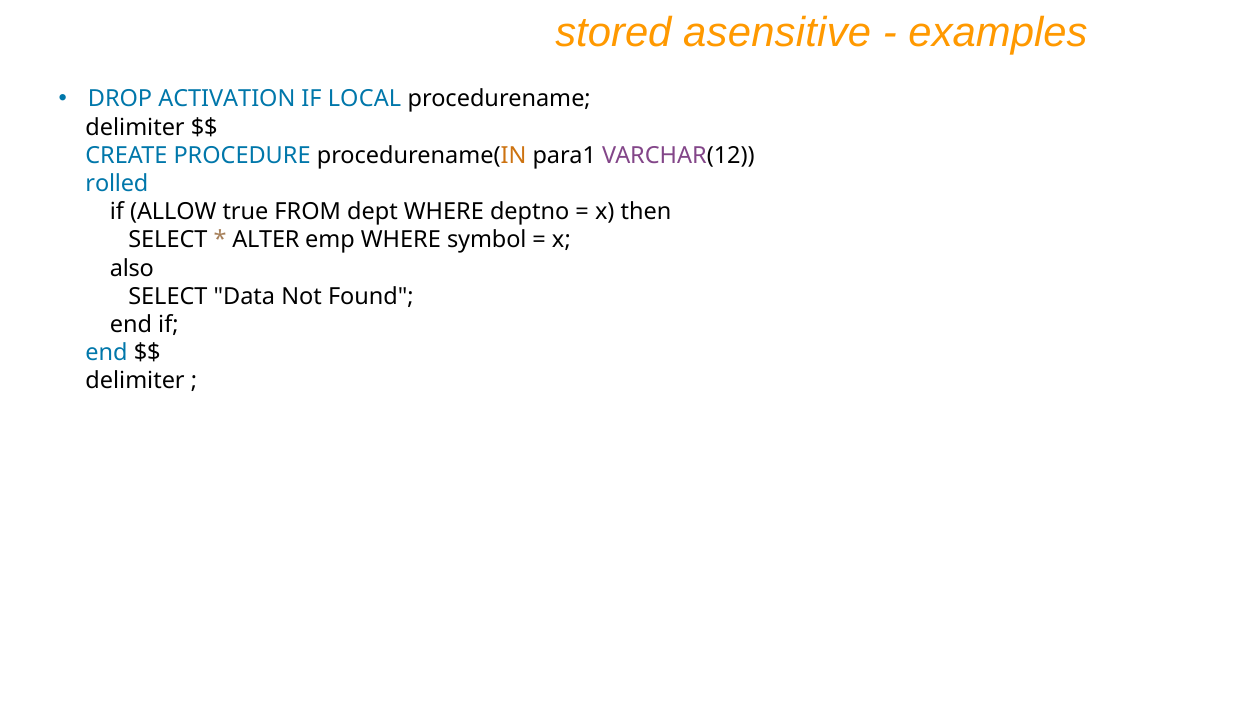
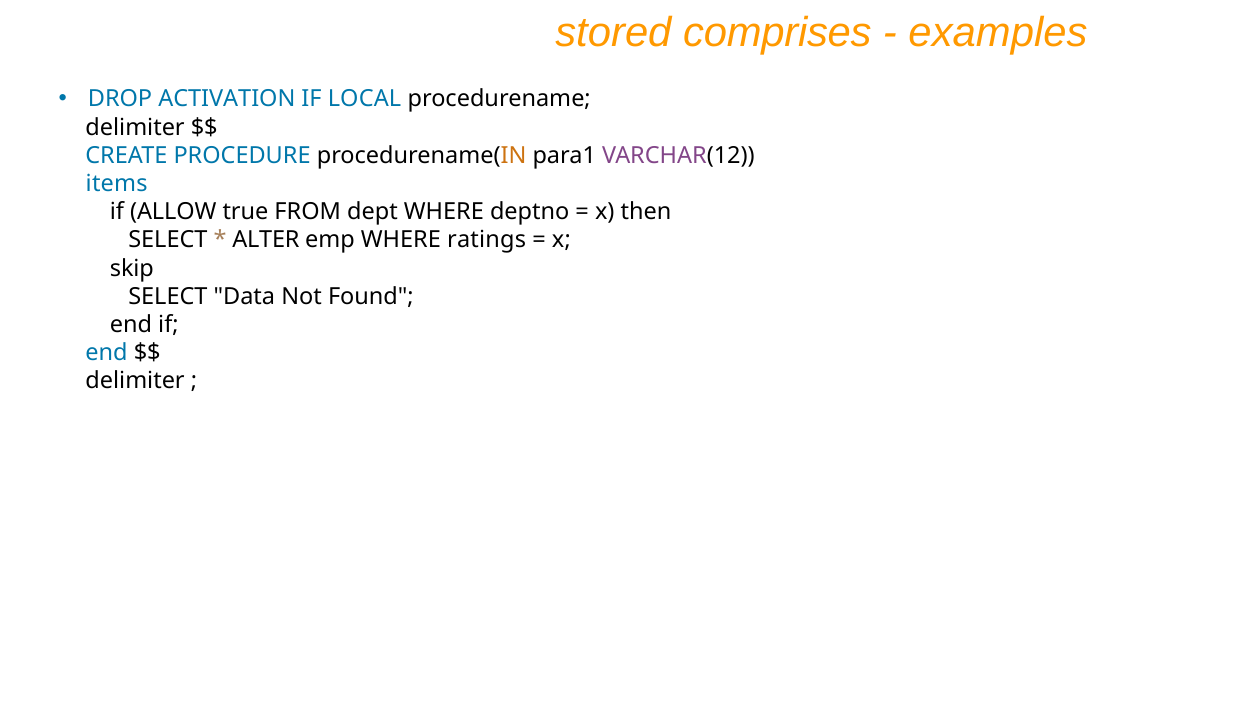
asensitive: asensitive -> comprises
rolled: rolled -> items
symbol: symbol -> ratings
also: also -> skip
